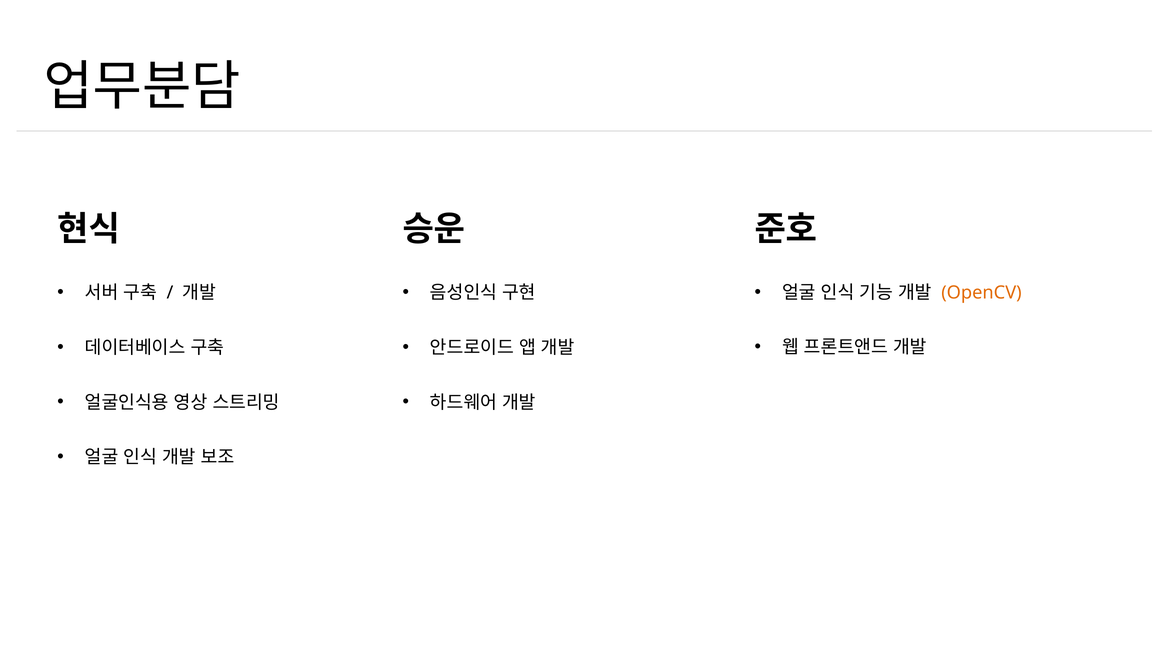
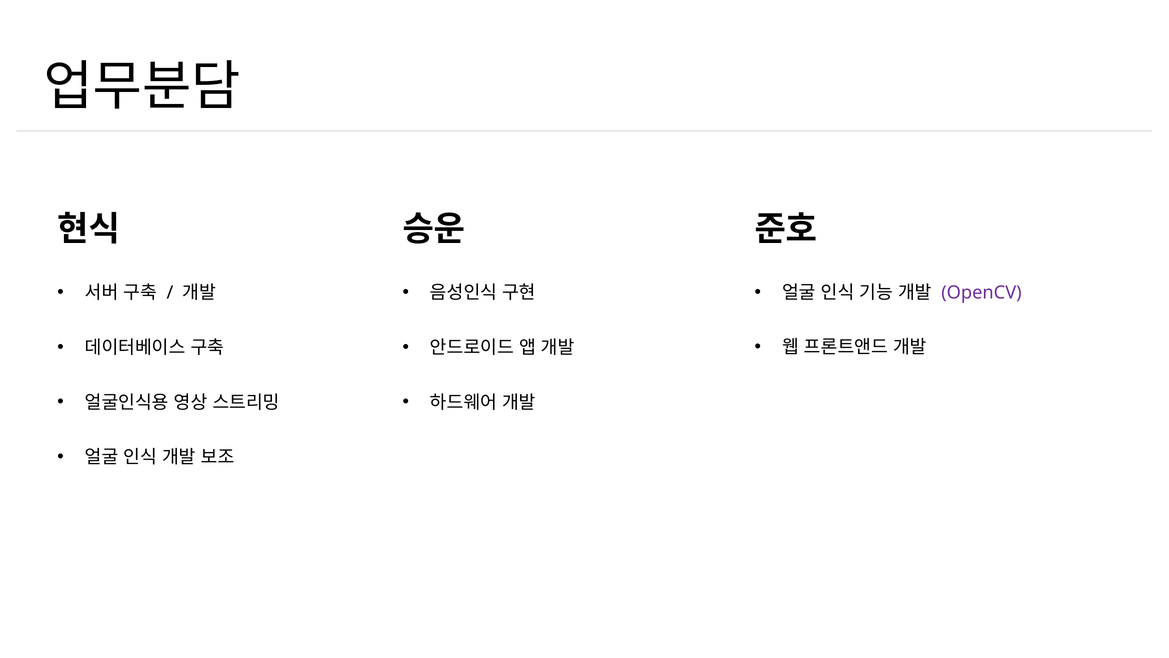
OpenCV colour: orange -> purple
